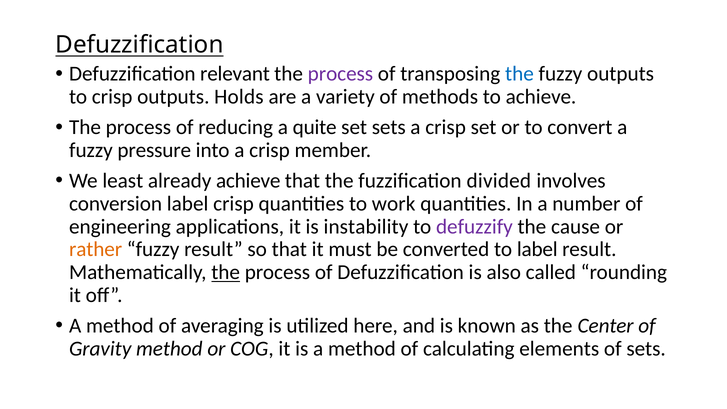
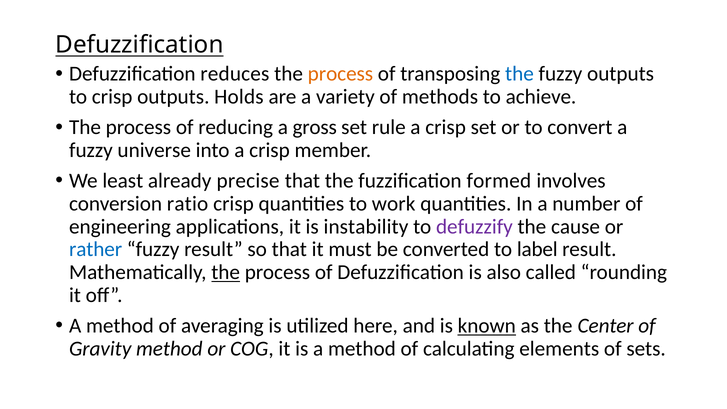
relevant: relevant -> reduces
process at (340, 74) colour: purple -> orange
quite: quite -> gross
set sets: sets -> rule
pressure: pressure -> universe
already achieve: achieve -> precise
divided: divided -> formed
conversion label: label -> ratio
rather colour: orange -> blue
known underline: none -> present
